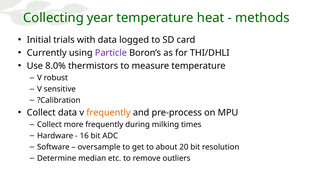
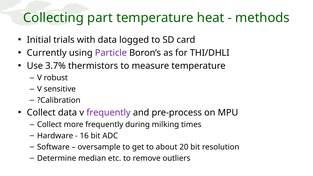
year: year -> part
8.0%: 8.0% -> 3.7%
frequently at (108, 113) colour: orange -> purple
